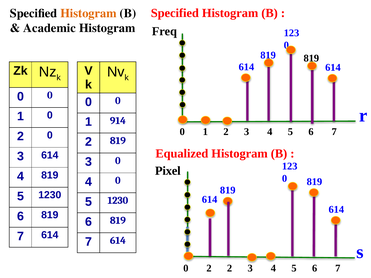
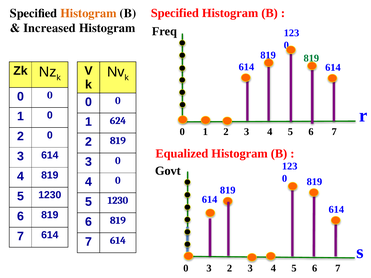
Academic: Academic -> Increased
819 at (311, 58) colour: black -> green
914: 914 -> 624
Pixel: Pixel -> Govt
2 at (209, 269): 2 -> 3
